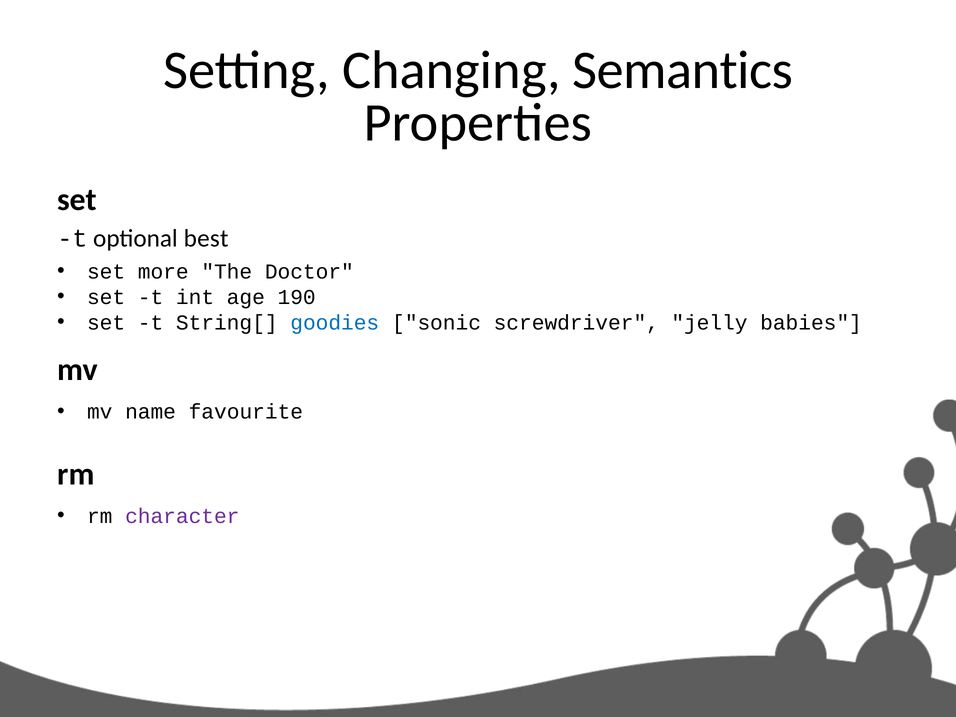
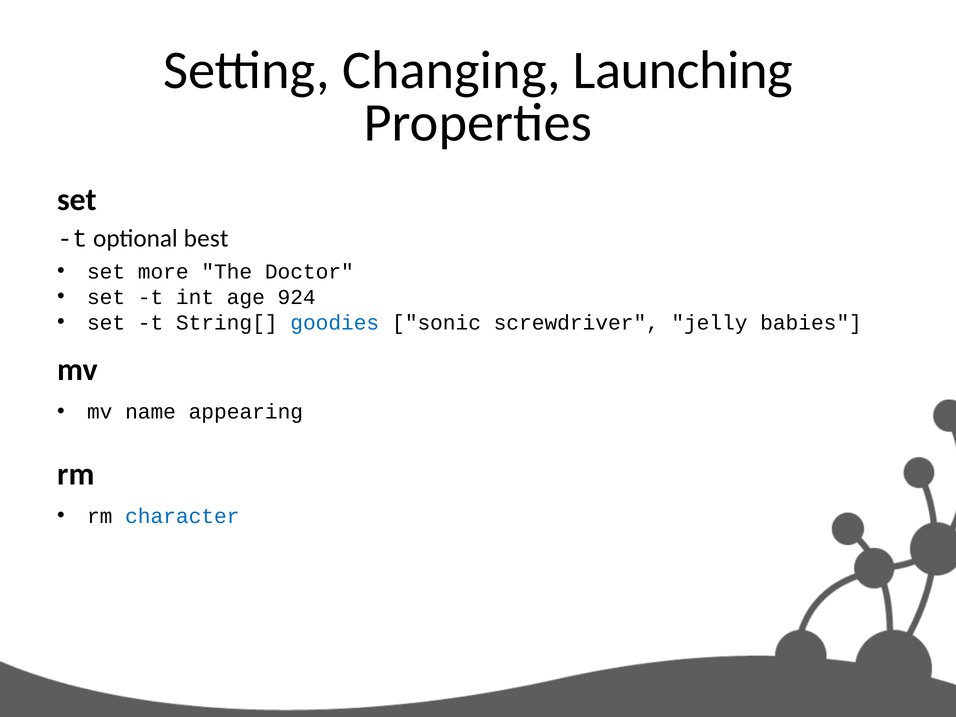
Semantics: Semantics -> Launching
190: 190 -> 924
favourite: favourite -> appearing
character colour: purple -> blue
